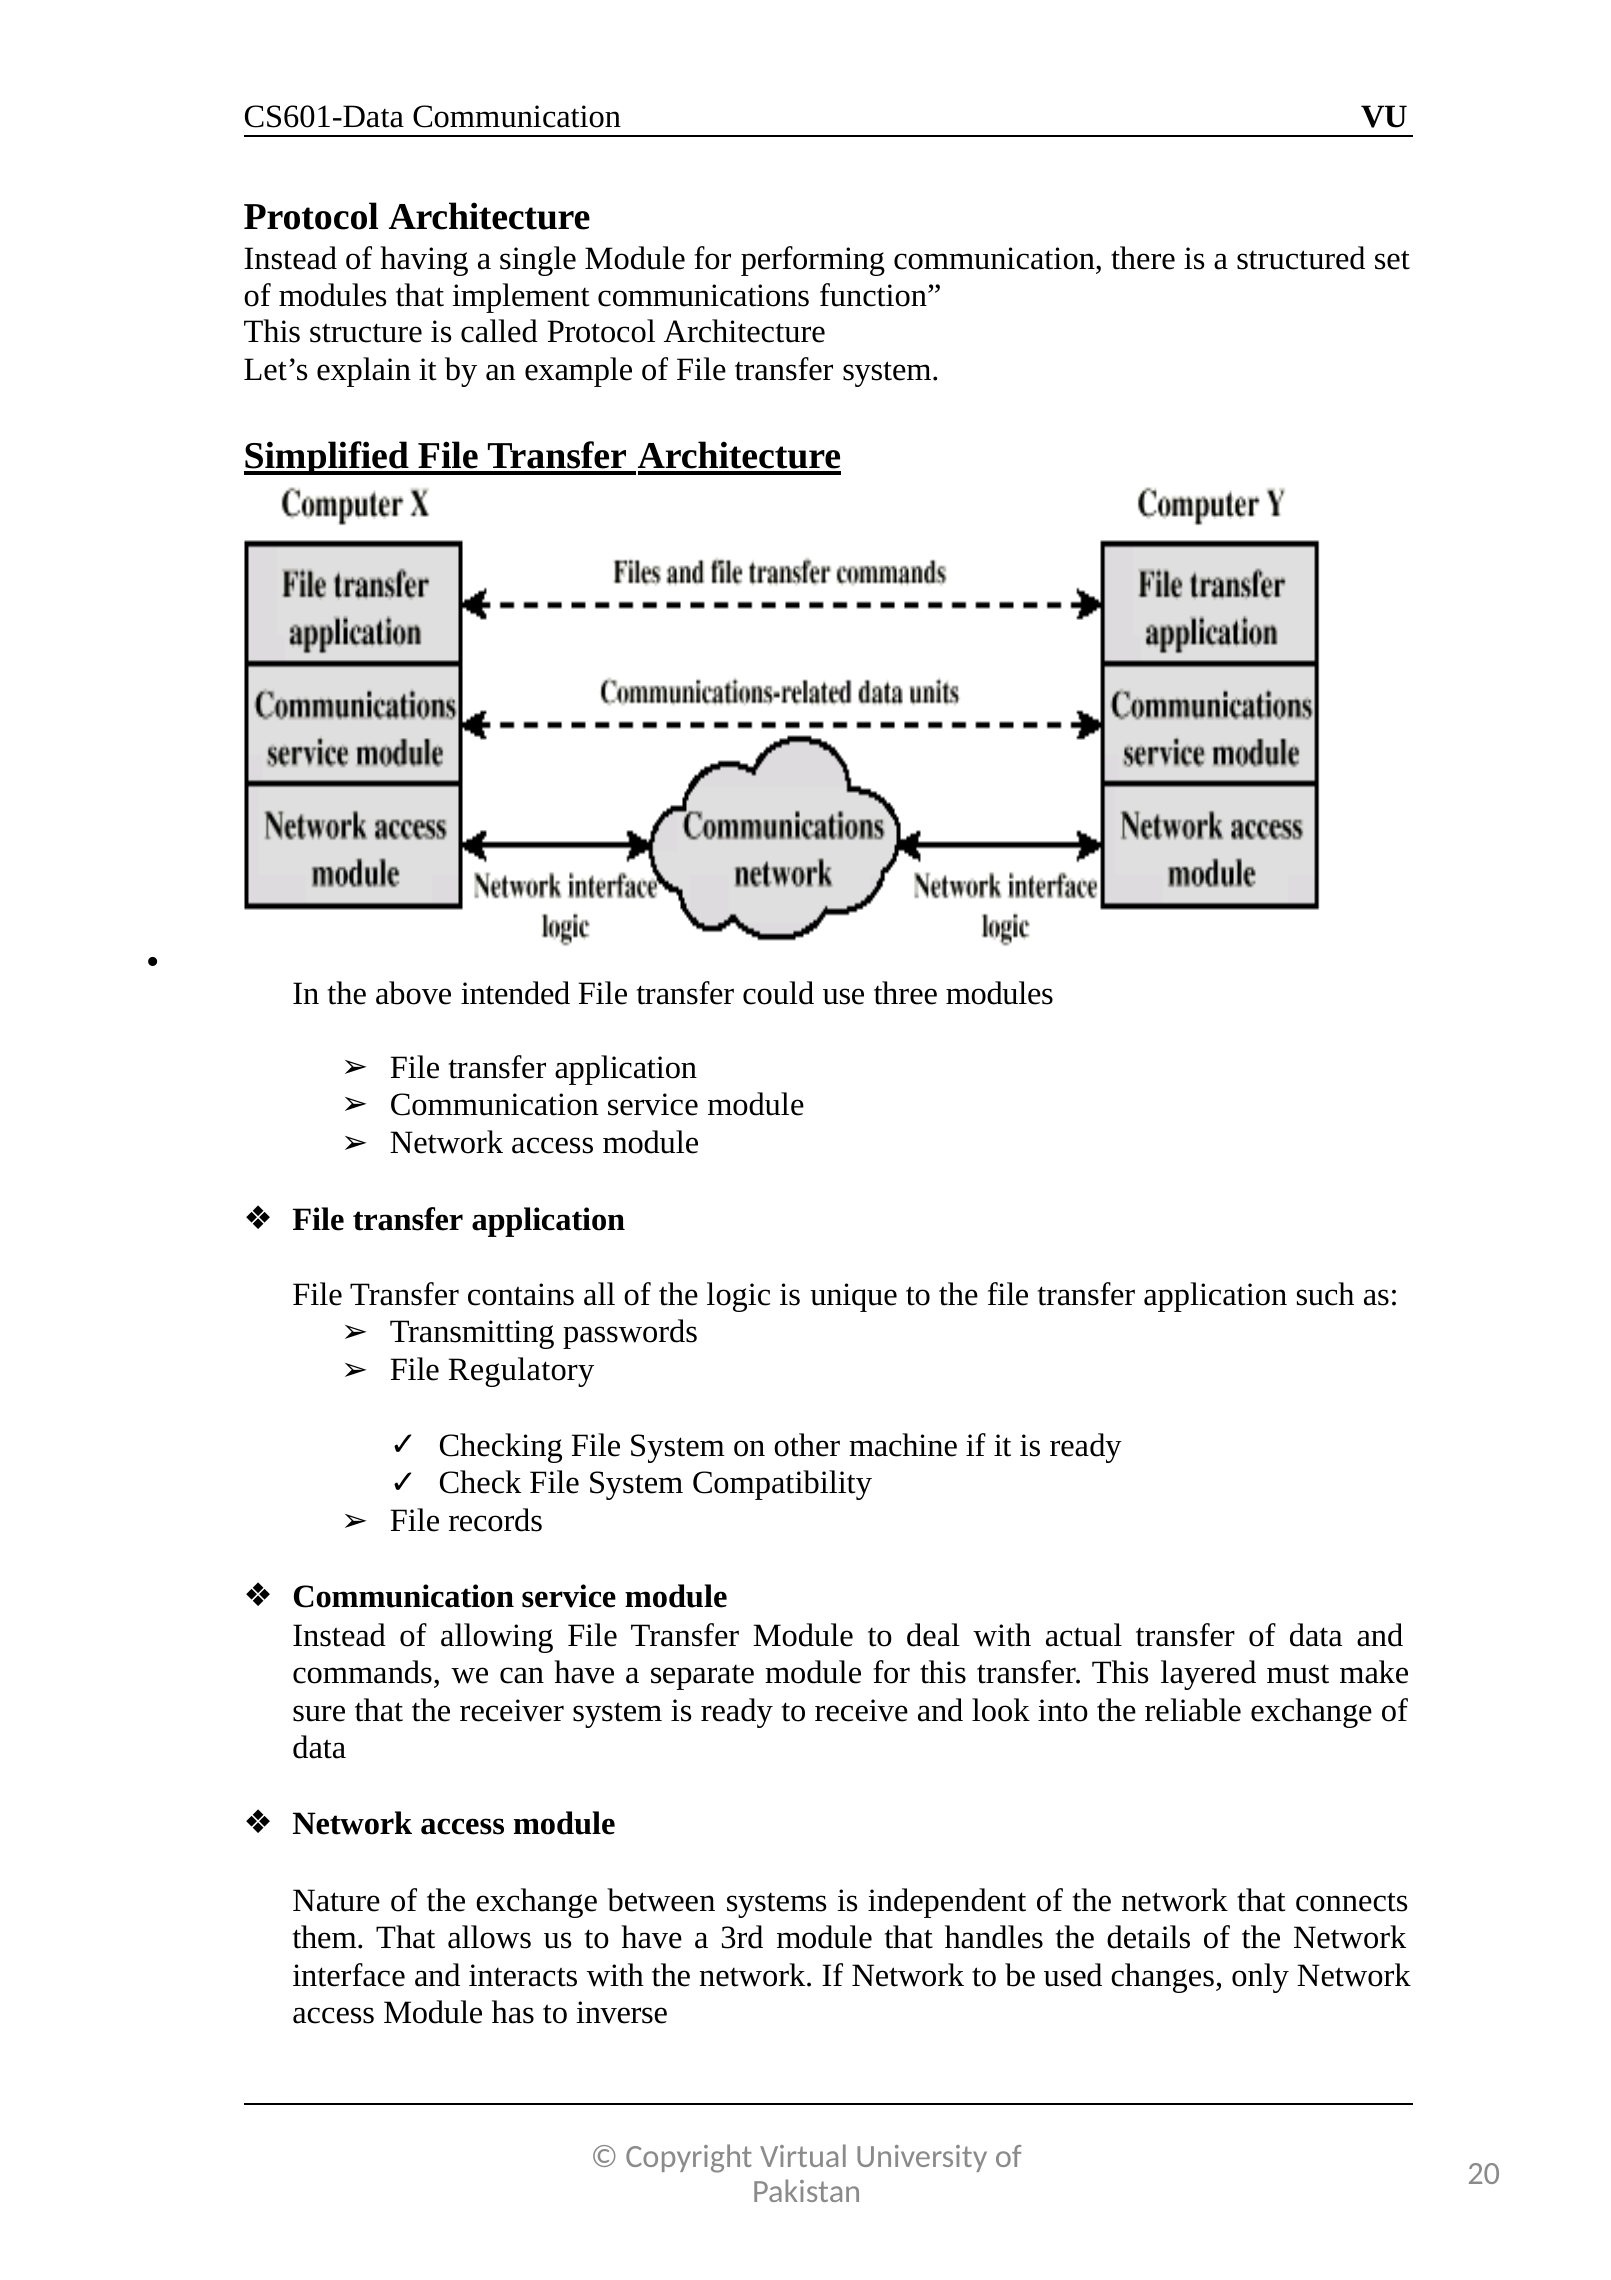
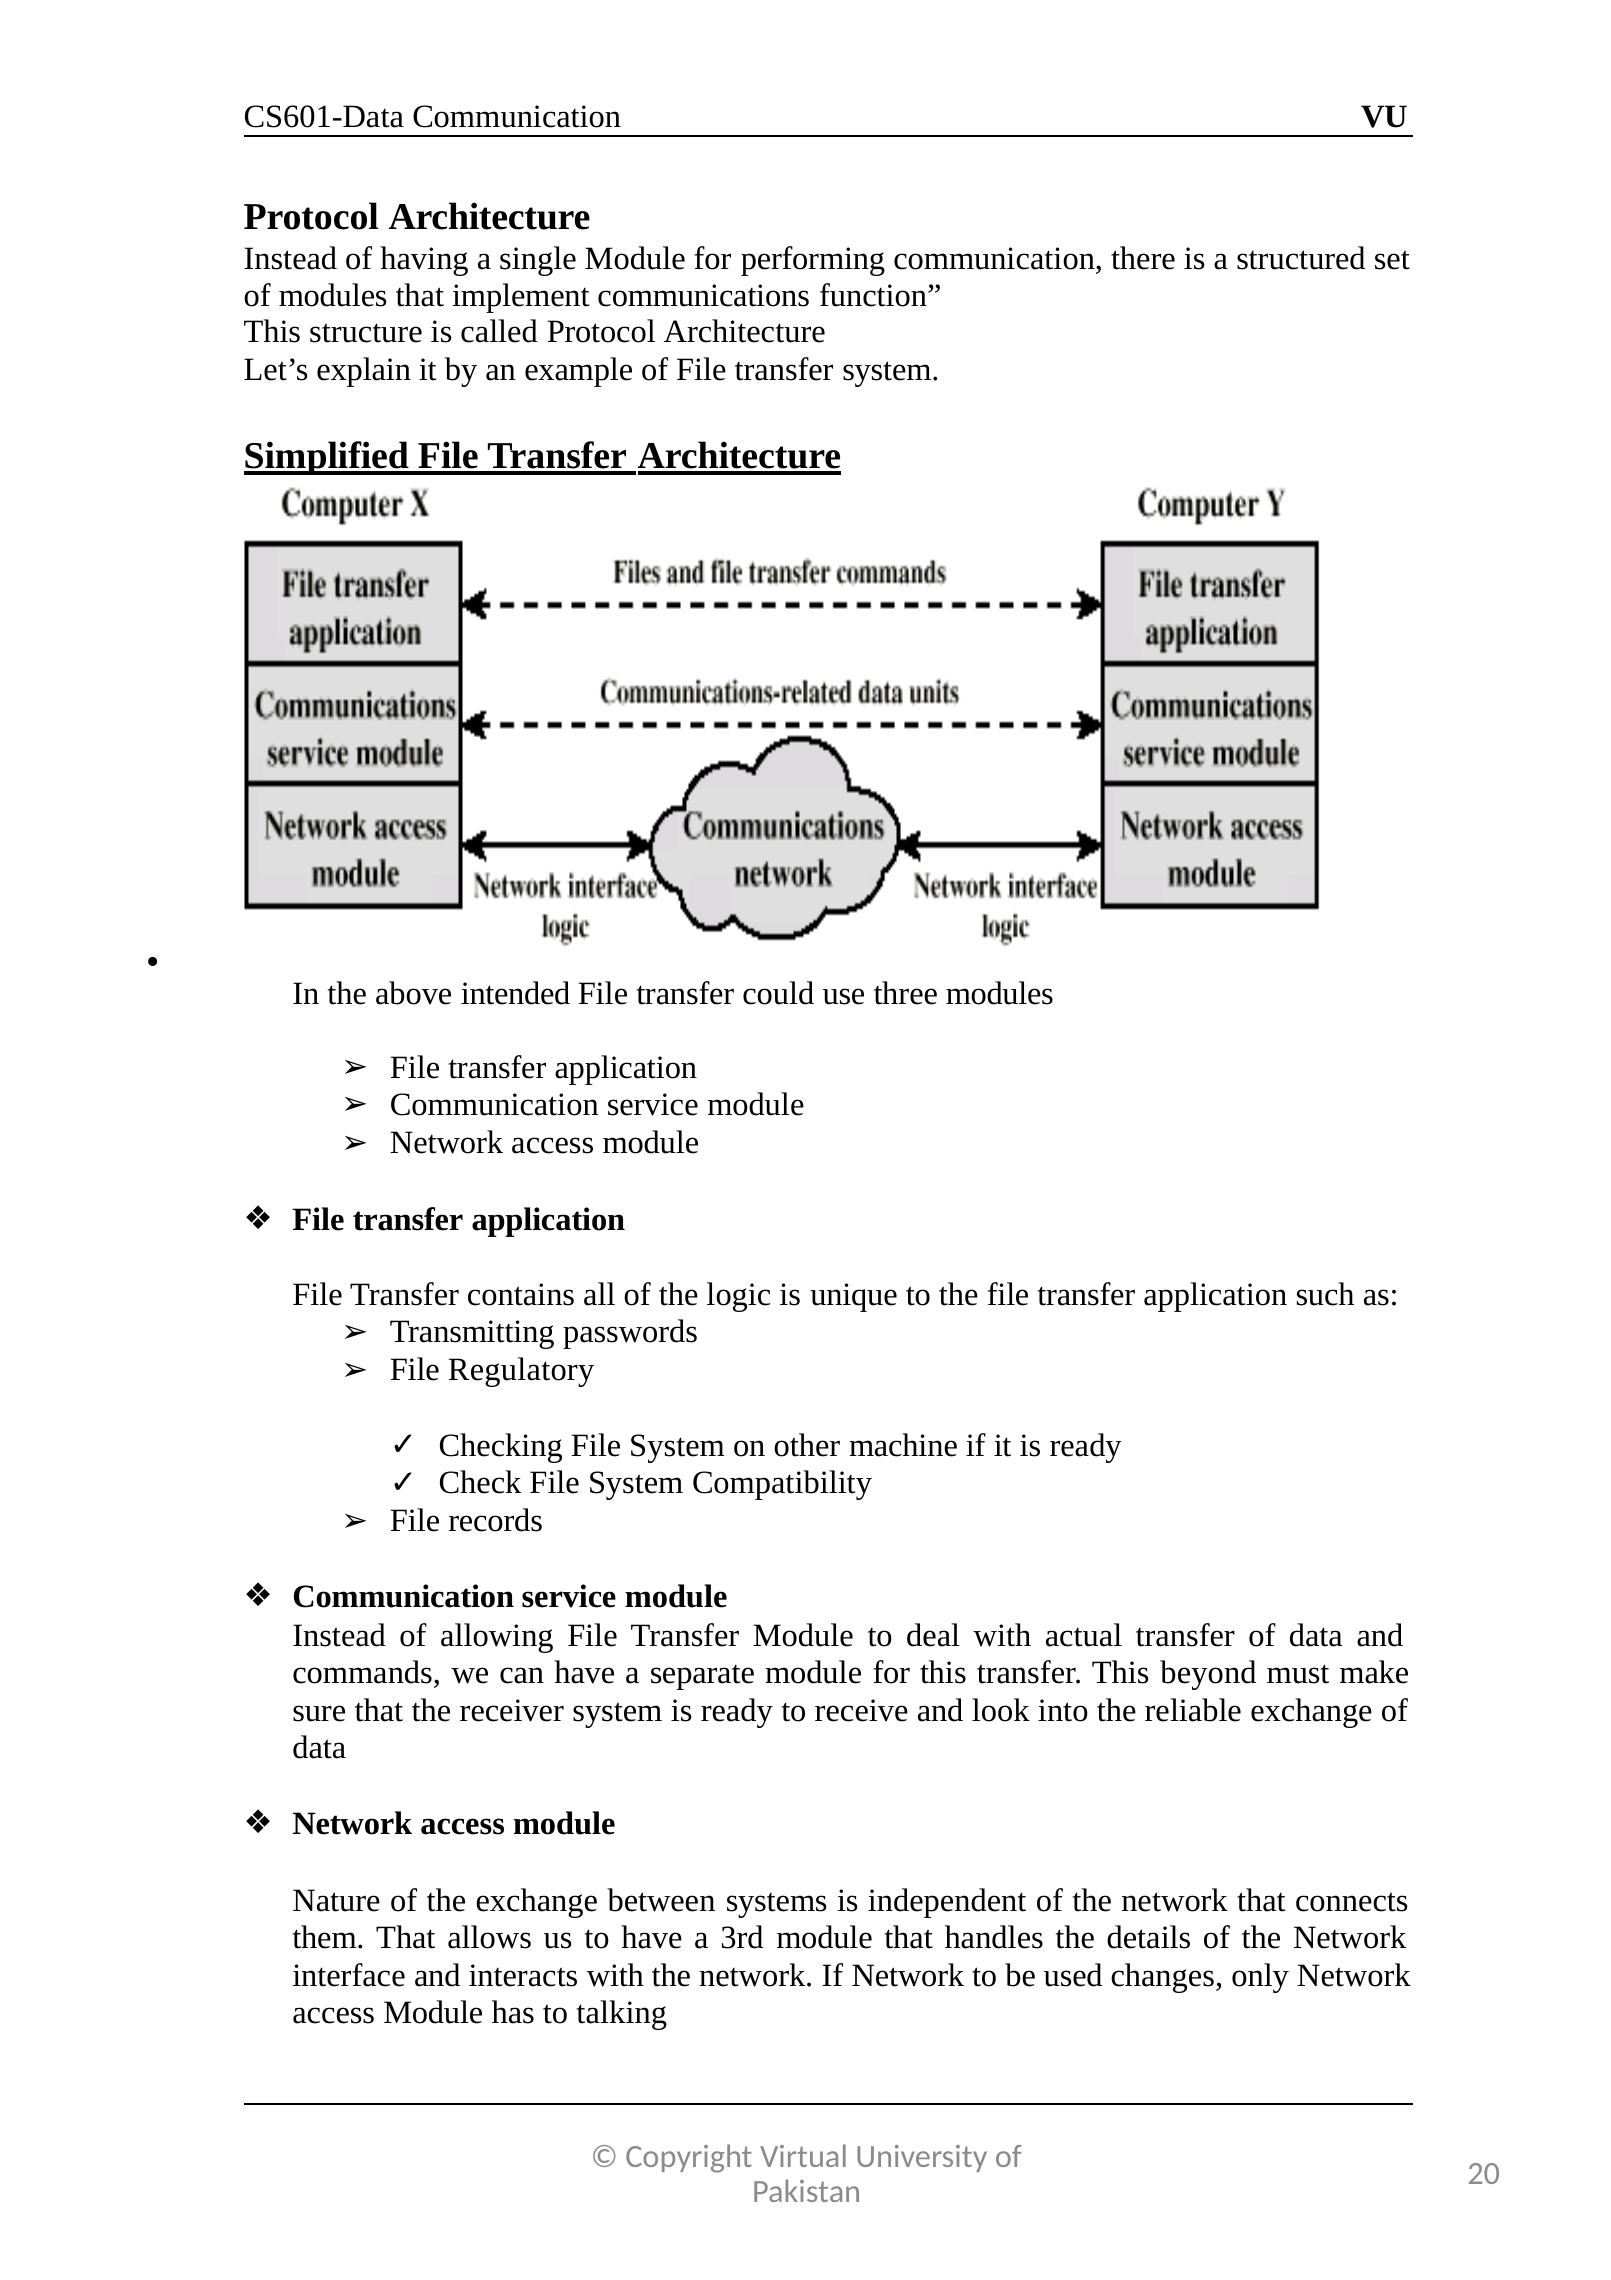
layered: layered -> beyond
inverse: inverse -> talking
